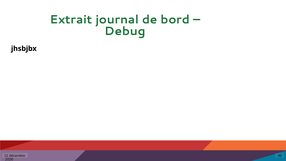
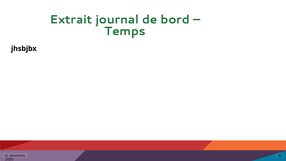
Debug: Debug -> Temps
